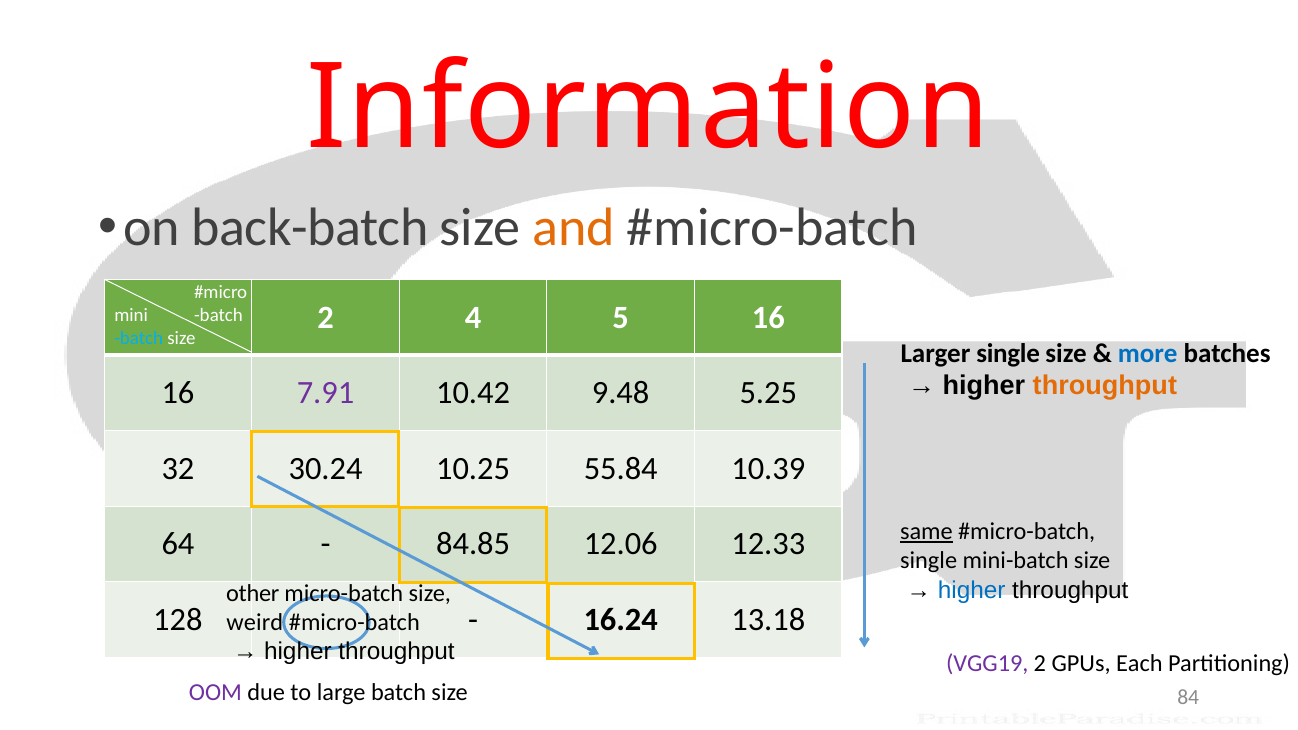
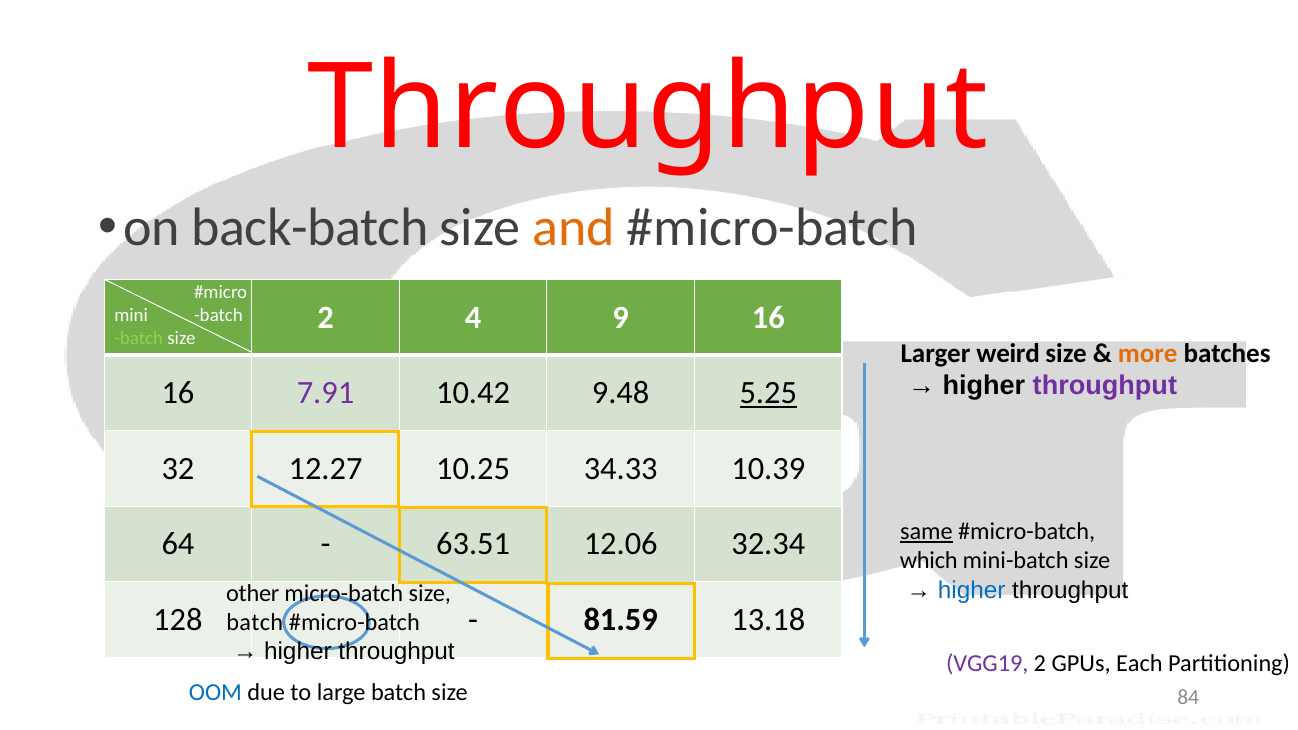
Information at (648, 109): Information -> Throughput
5: 5 -> 9
batch at (139, 338) colour: light blue -> light green
Larger single: single -> weird
more colour: blue -> orange
throughput at (1105, 386) colour: orange -> purple
5.25 underline: none -> present
30.24: 30.24 -> 12.27
55.84: 55.84 -> 34.33
84.85: 84.85 -> 63.51
12.33: 12.33 -> 32.34
single at (929, 561): single -> which
16.24: 16.24 -> 81.59
weird at (255, 623): weird -> batch
OOM colour: purple -> blue
